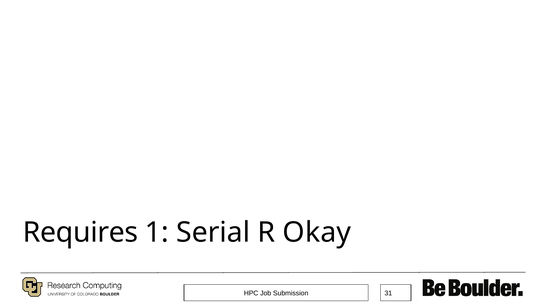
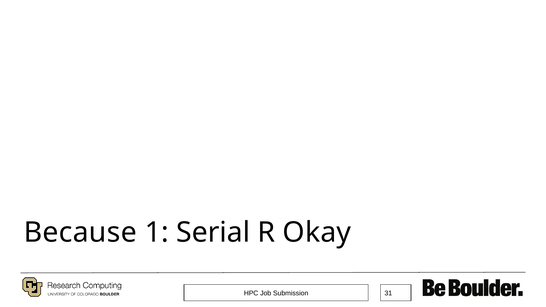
Requires: Requires -> Because
